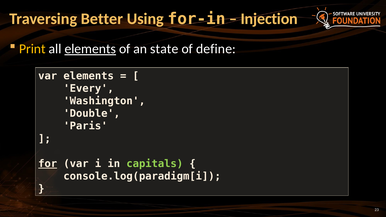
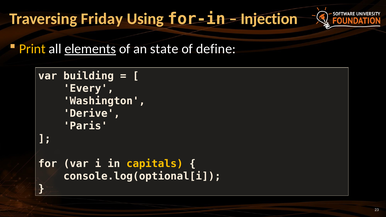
Better: Better -> Friday
var elements: elements -> building
Double: Double -> Derive
for underline: present -> none
capitals colour: light green -> yellow
console.log(paradigm[i: console.log(paradigm[i -> console.log(optional[i
